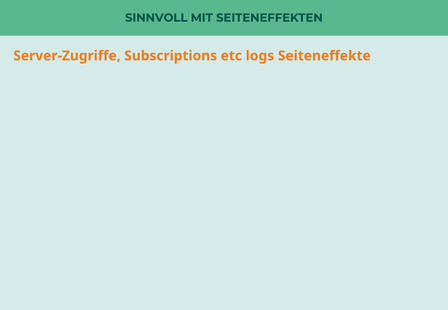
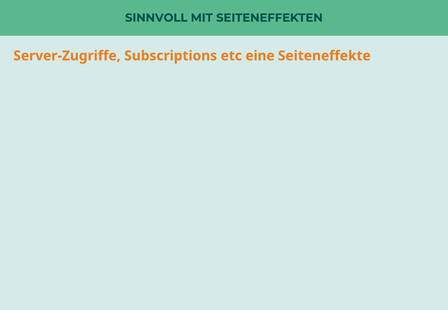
logs: logs -> eine
